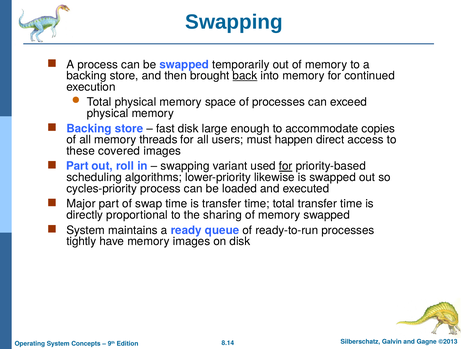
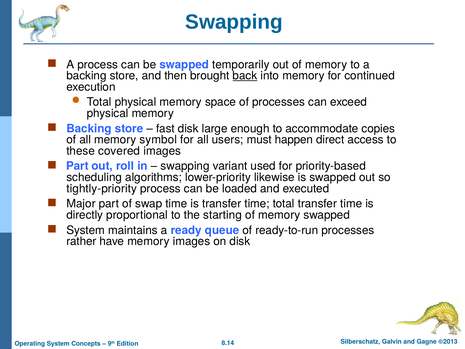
threads: threads -> symbol
for at (286, 166) underline: present -> none
cycles-priority: cycles-priority -> tightly-priority
sharing: sharing -> starting
tightly: tightly -> rather
